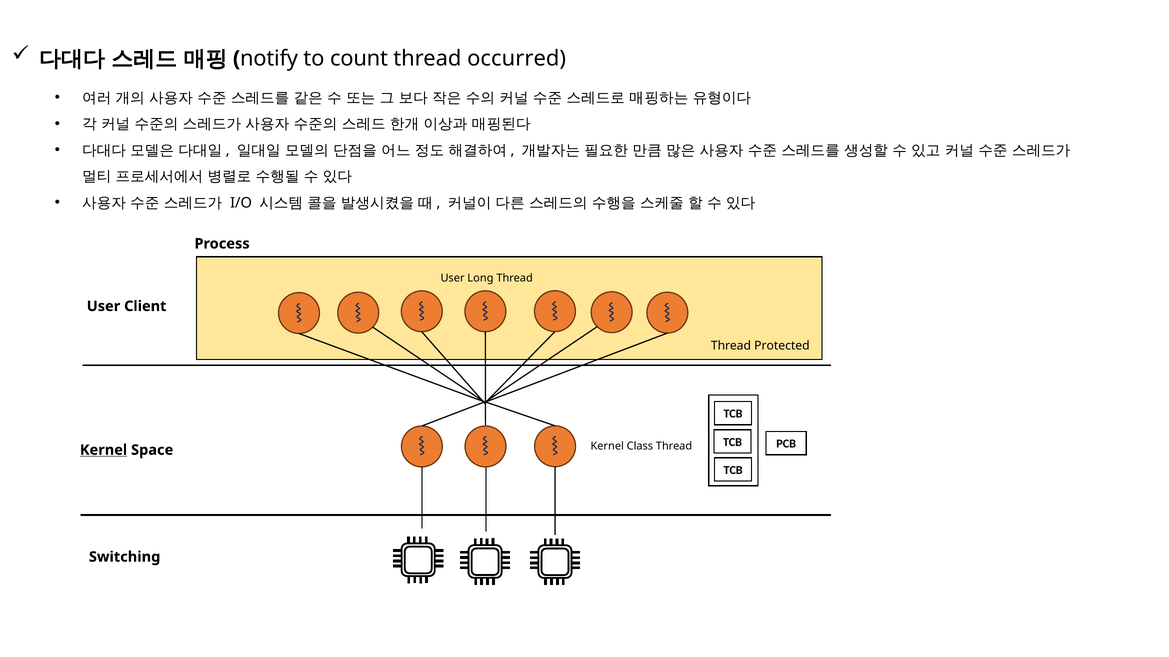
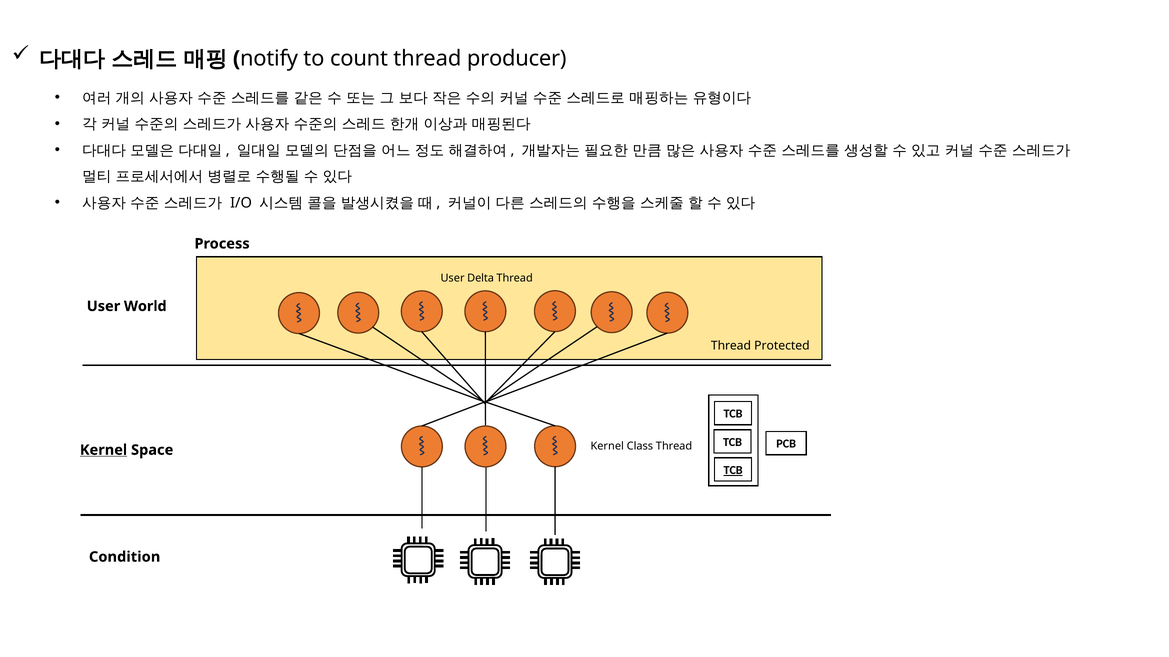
occurred: occurred -> producer
Long: Long -> Delta
Client: Client -> World
TCB at (733, 471) underline: none -> present
Switching: Switching -> Condition
